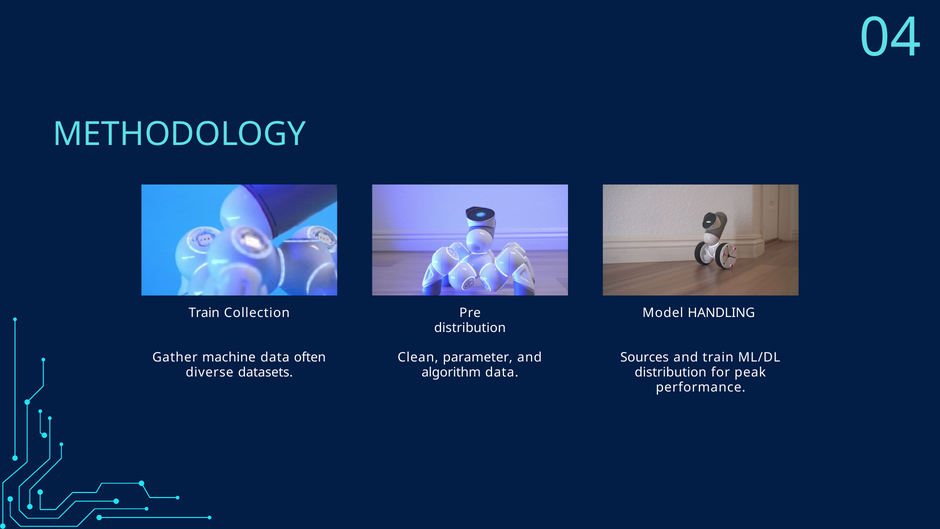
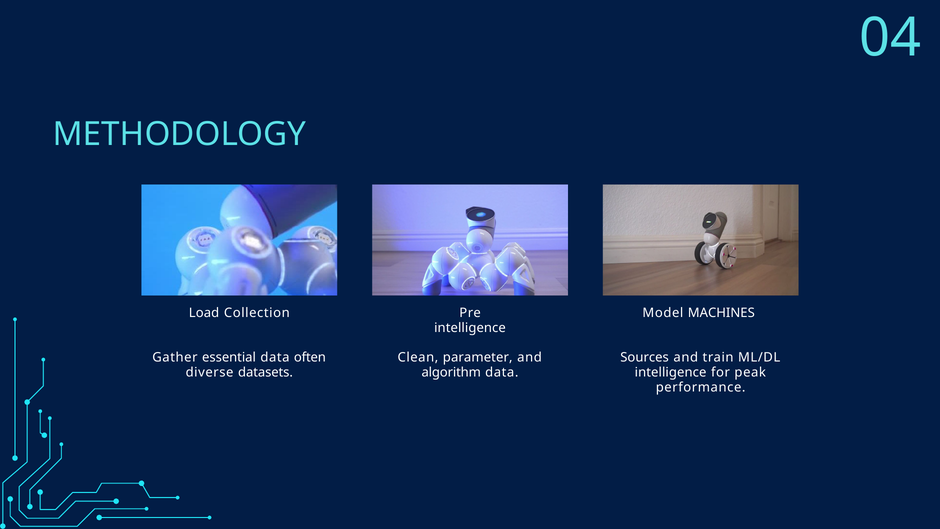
Train at (204, 313): Train -> Load
HANDLING: HANDLING -> MACHINES
distribution at (470, 328): distribution -> intelligence
machine: machine -> essential
distribution at (671, 372): distribution -> intelligence
